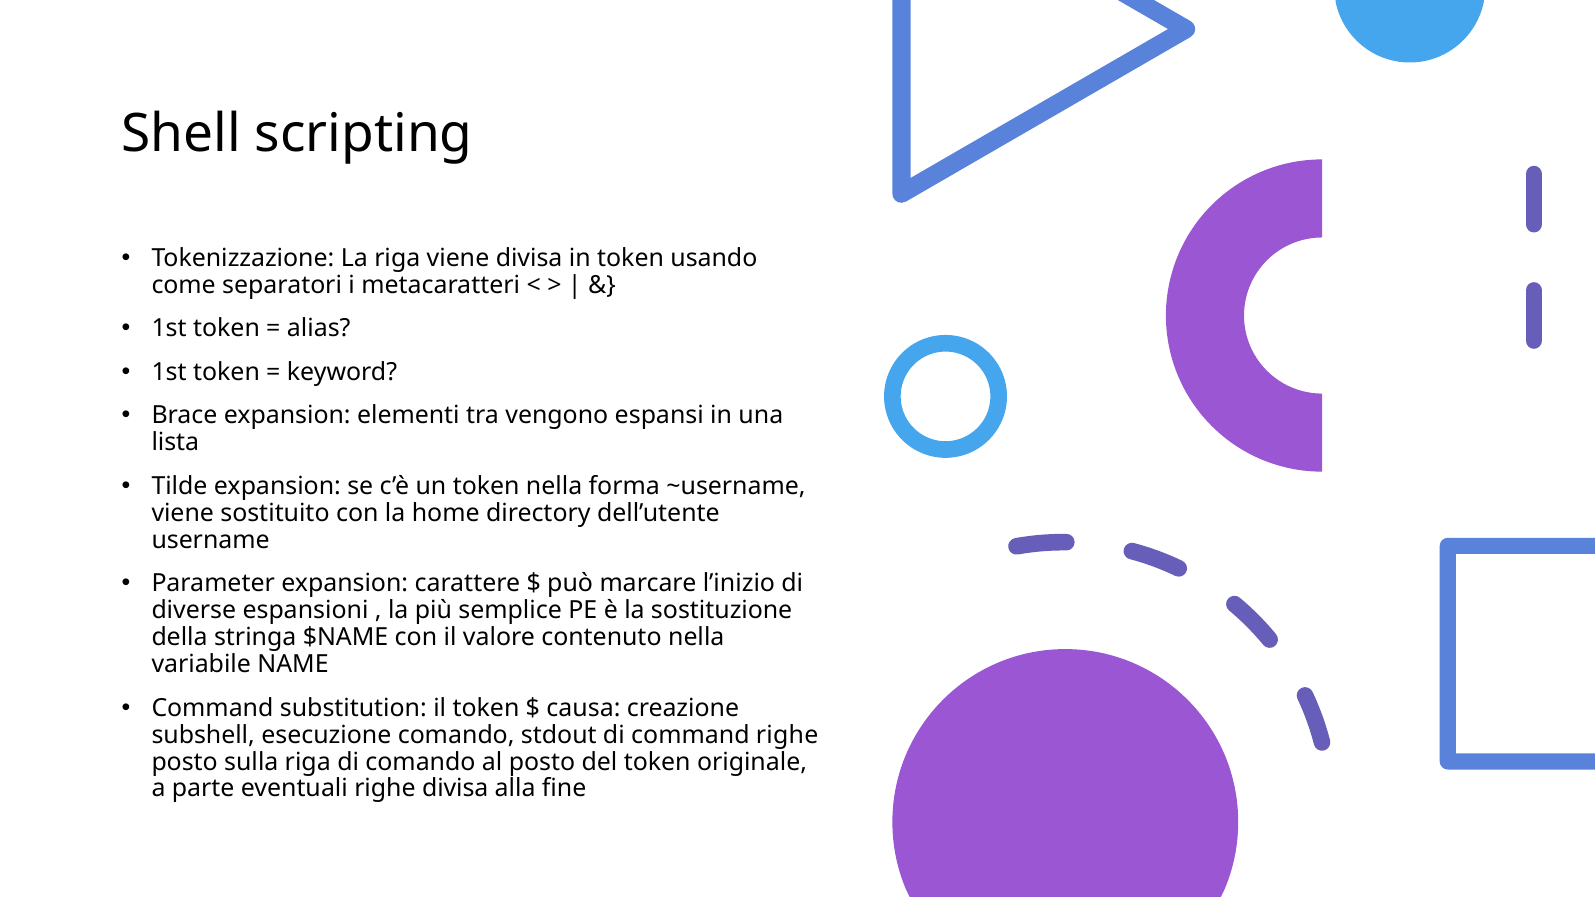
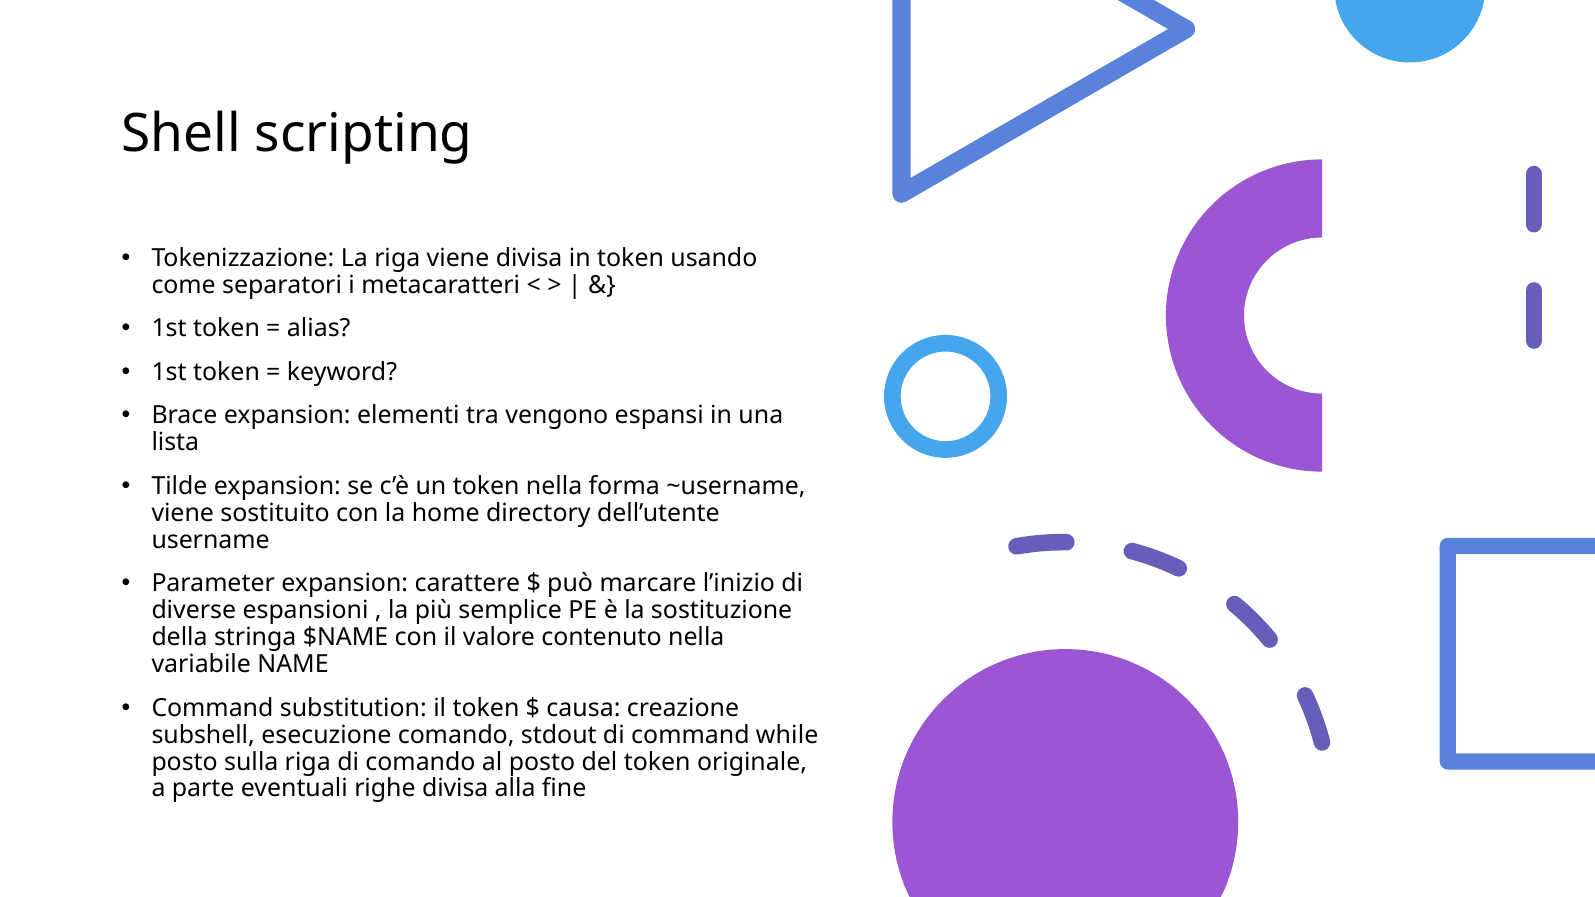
command righe: righe -> while
